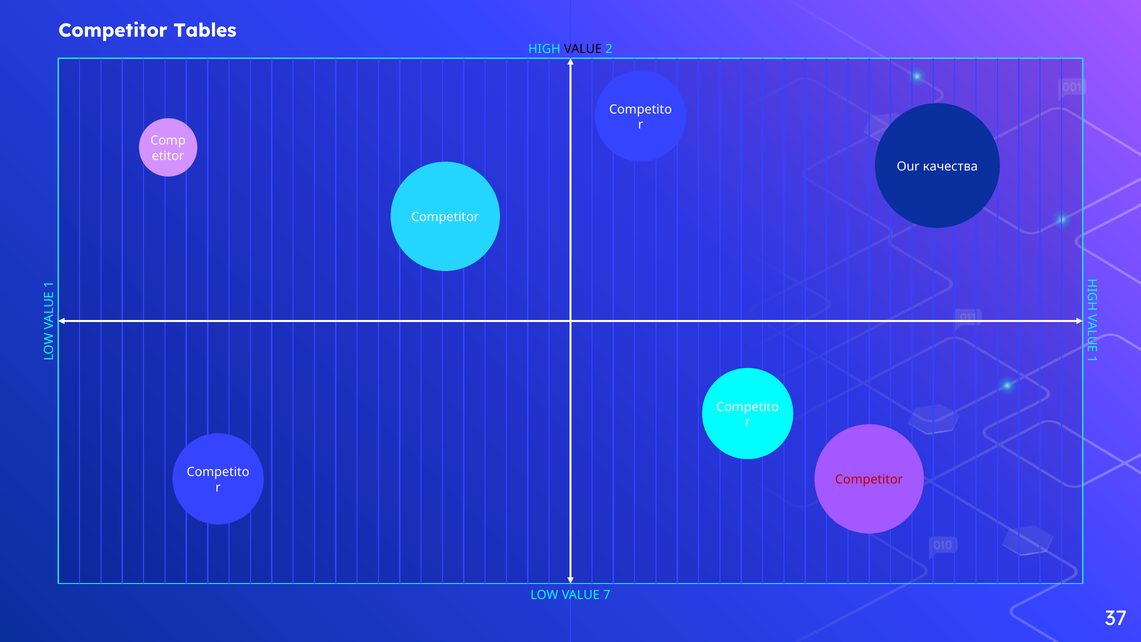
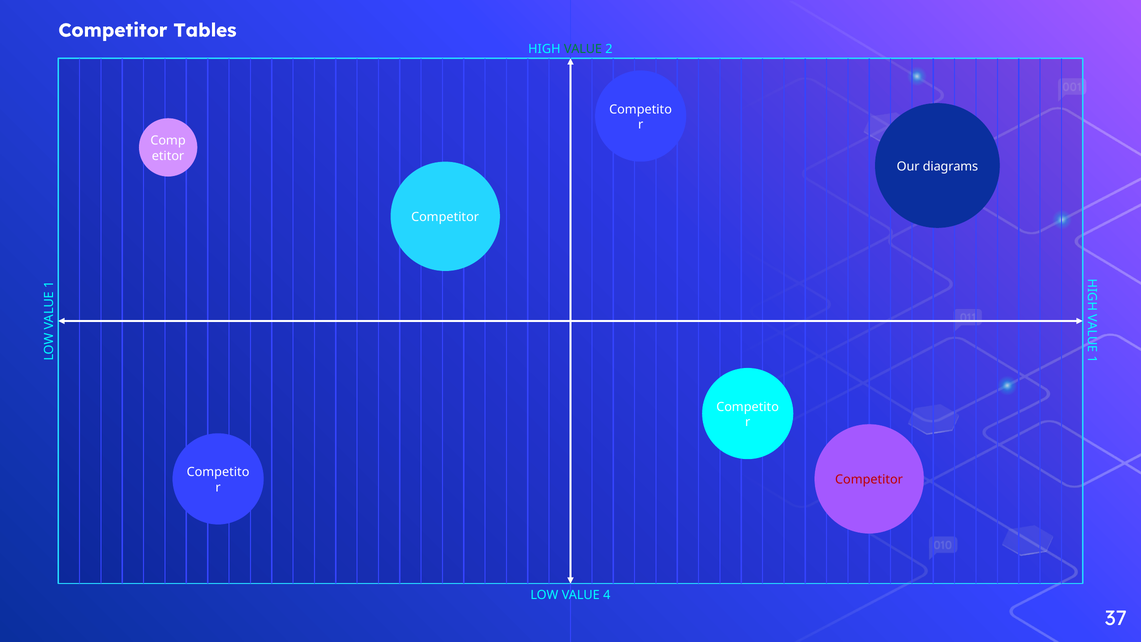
VALUE at (583, 49) colour: black -> green
качества: качества -> diagrams
7: 7 -> 4
